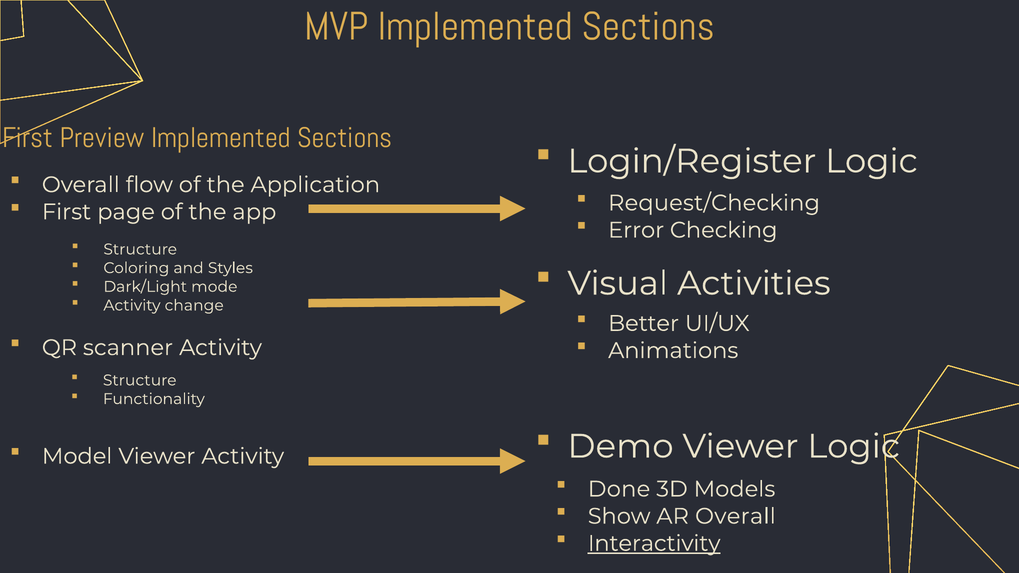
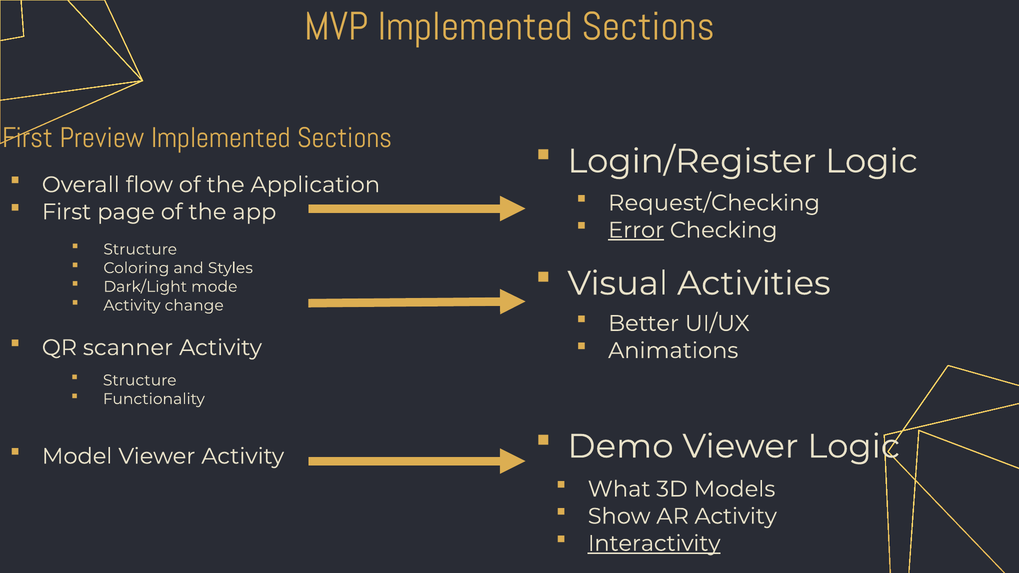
Error underline: none -> present
Done: Done -> What
AR Overall: Overall -> Activity
